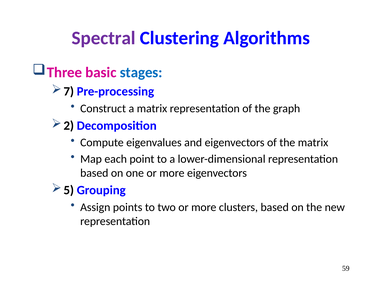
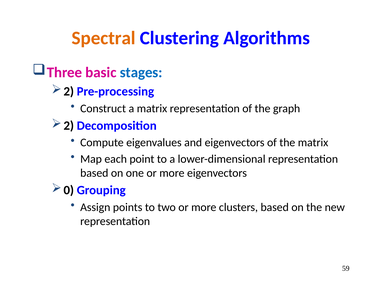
Spectral colour: purple -> orange
7 at (69, 91): 7 -> 2
5: 5 -> 0
